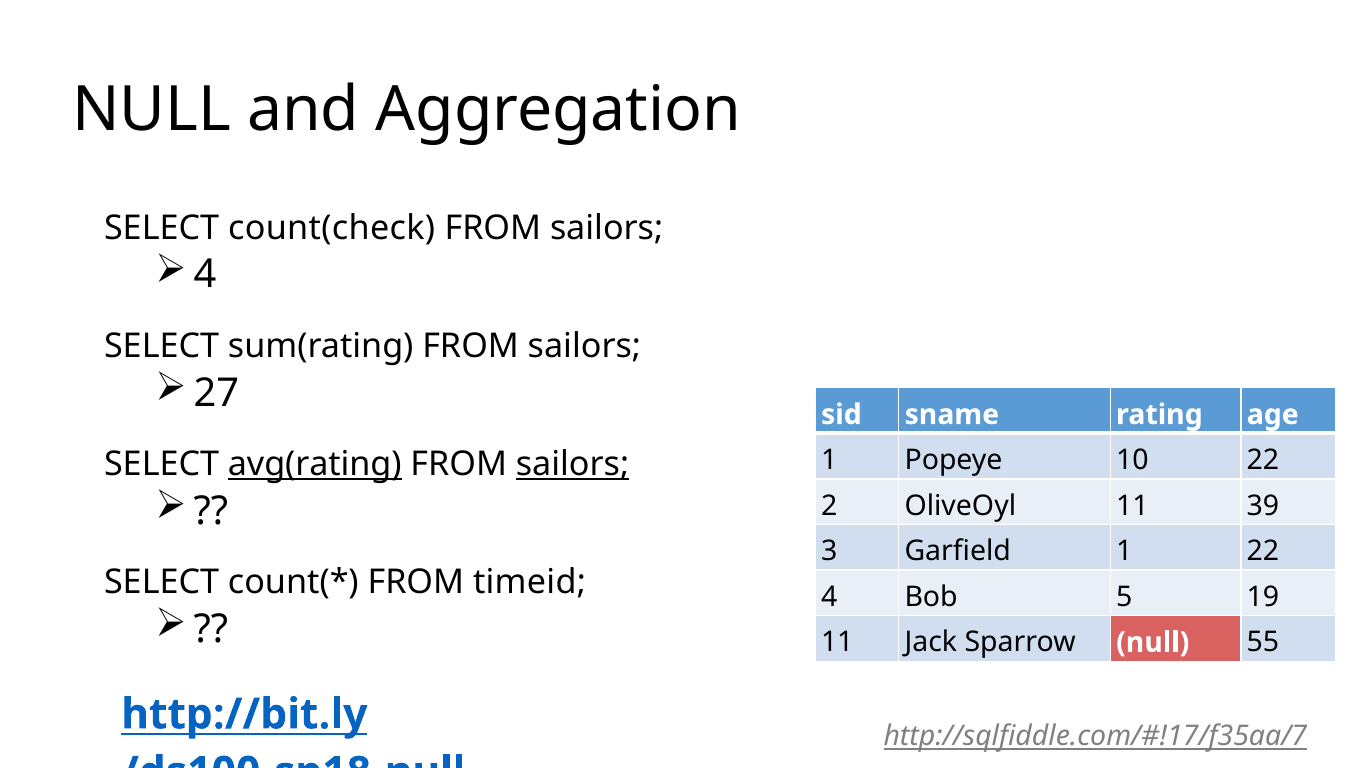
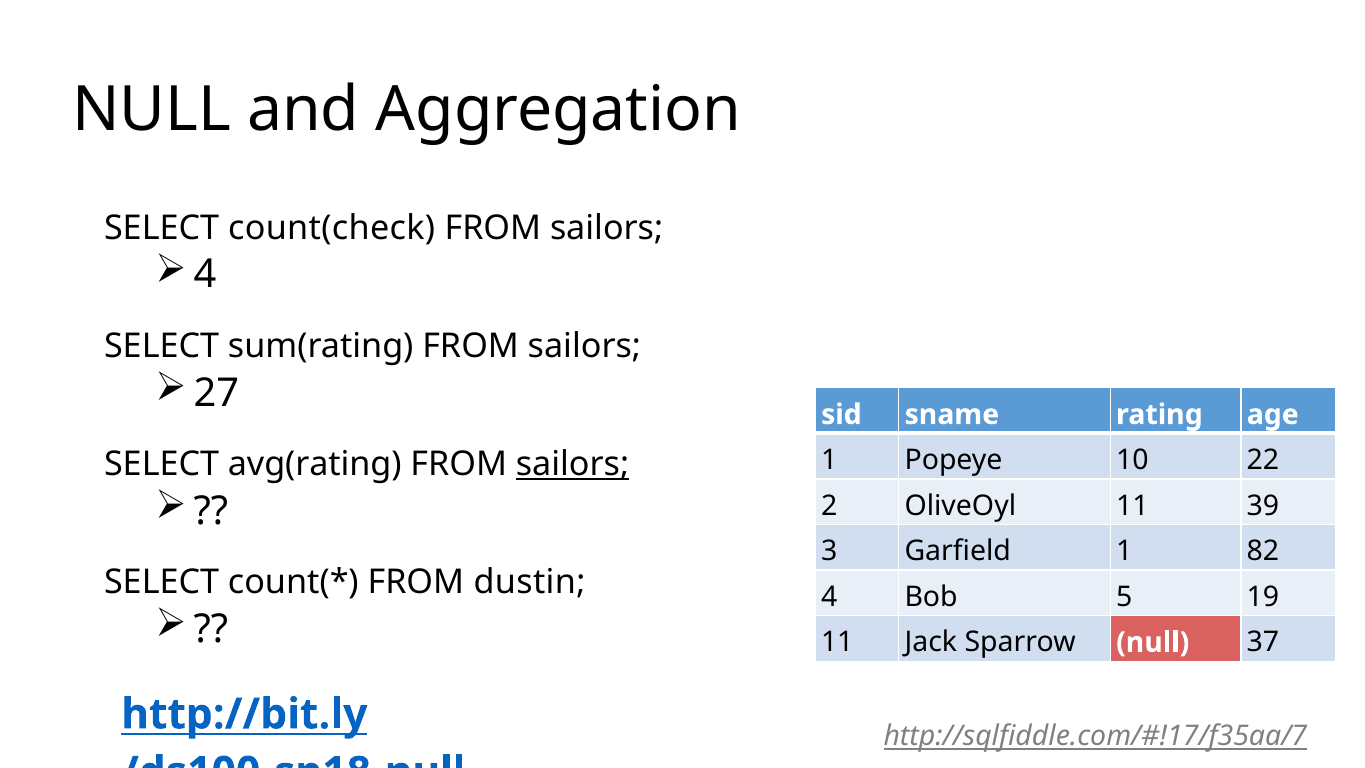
avg(rating underline: present -> none
1 22: 22 -> 82
timeid: timeid -> dustin
55: 55 -> 37
